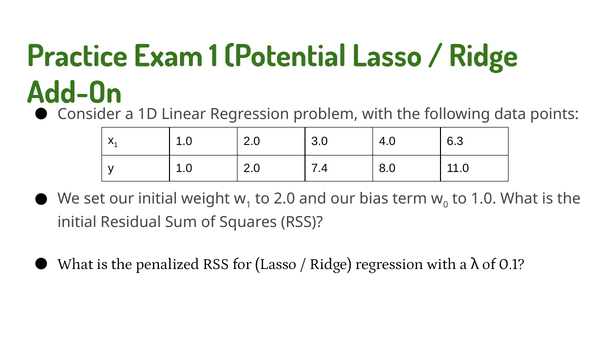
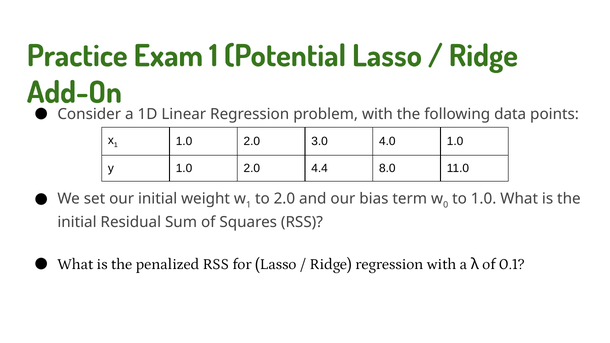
4.0 6.3: 6.3 -> 1.0
7.4: 7.4 -> 4.4
